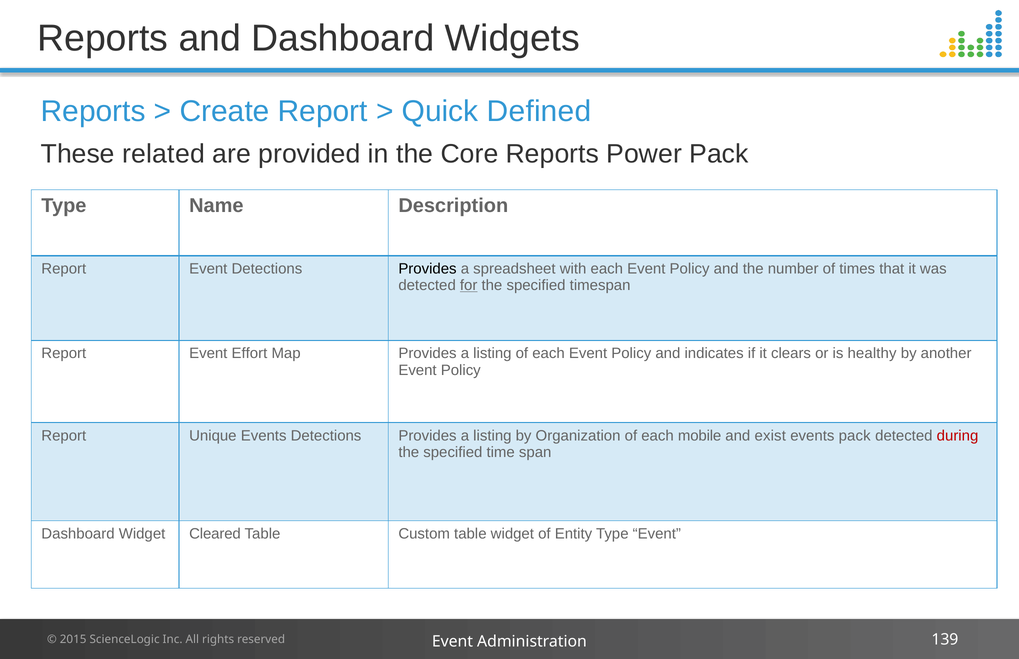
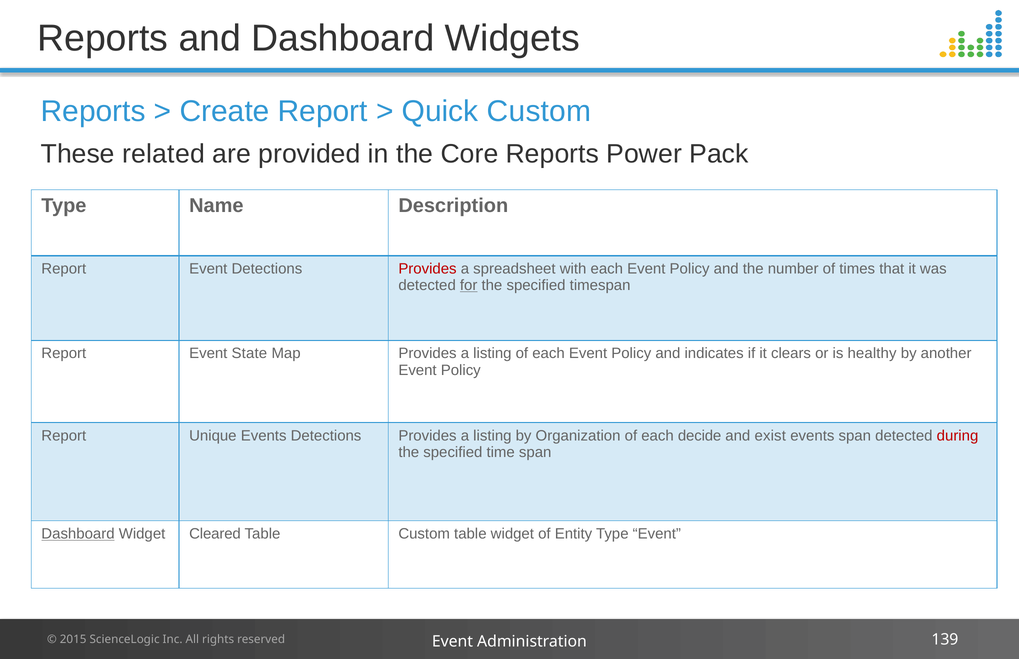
Quick Defined: Defined -> Custom
Provides at (428, 269) colour: black -> red
Effort: Effort -> State
mobile: mobile -> decide
events pack: pack -> span
Dashboard at (78, 534) underline: none -> present
